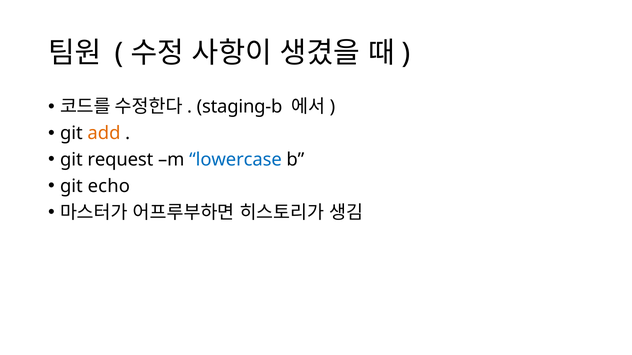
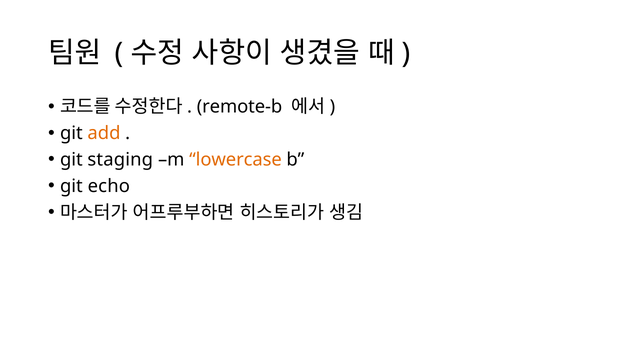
staging-b: staging-b -> remote-b
request: request -> staging
lowercase colour: blue -> orange
